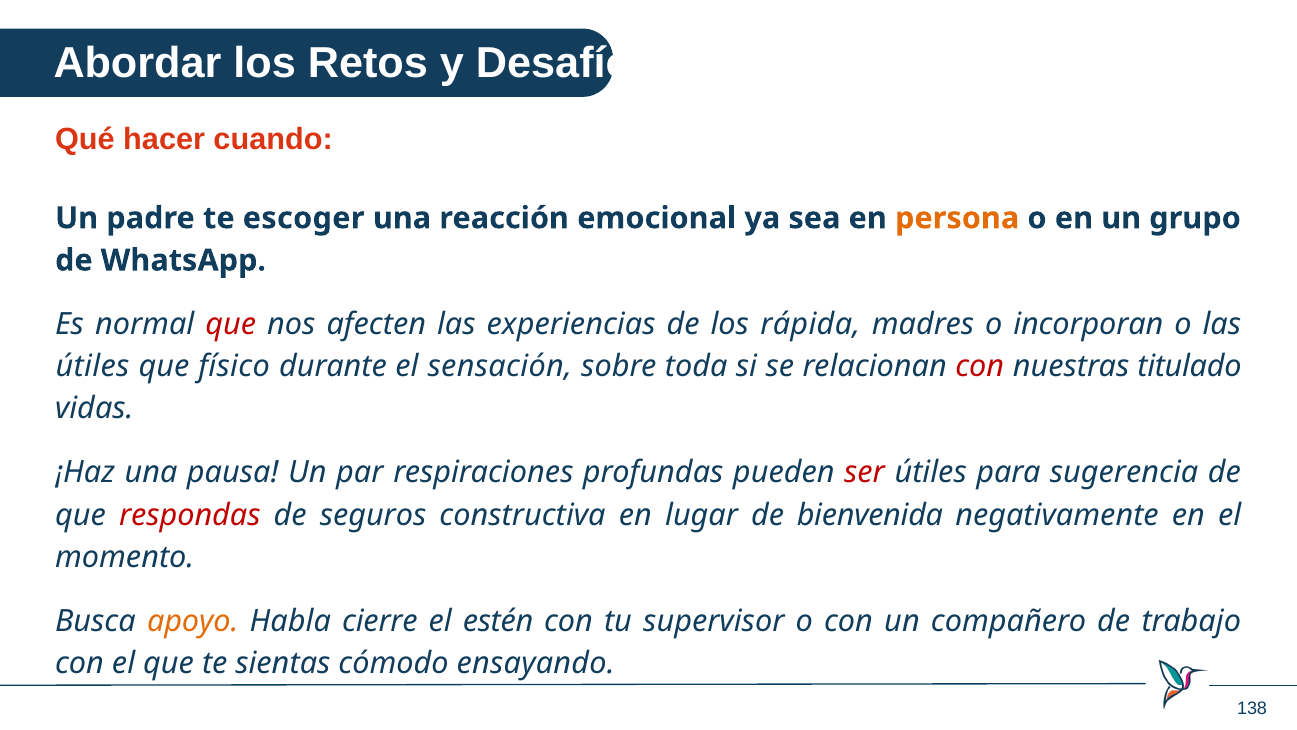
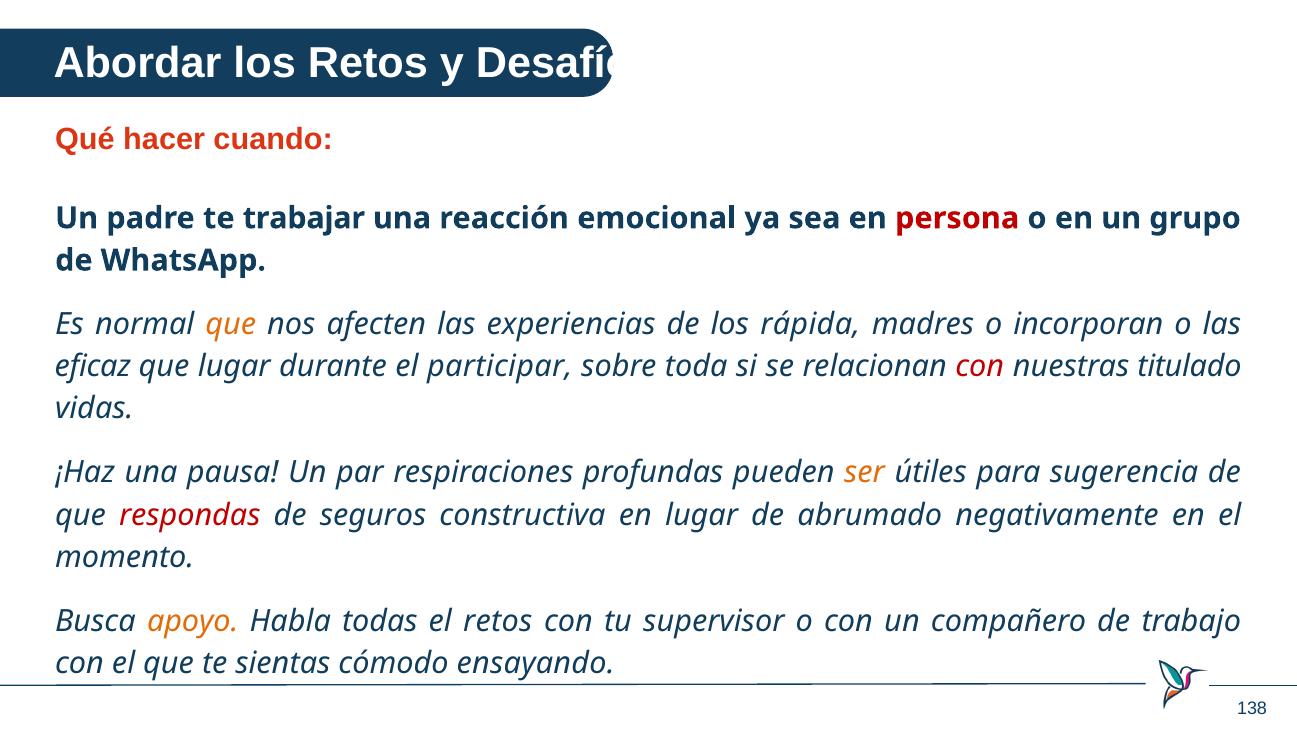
escoger: escoger -> trabajar
persona colour: orange -> red
que at (231, 324) colour: red -> orange
útiles at (92, 366): útiles -> eficaz
que físico: físico -> lugar
sensación: sensación -> participar
ser colour: red -> orange
bienvenida: bienvenida -> abrumado
cierre: cierre -> todas
el estén: estén -> retos
